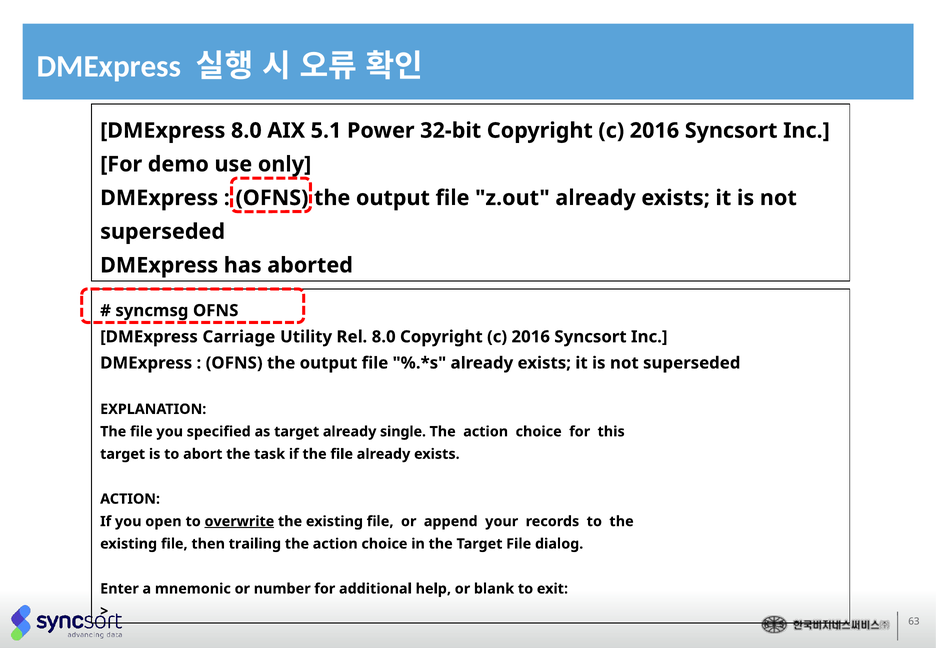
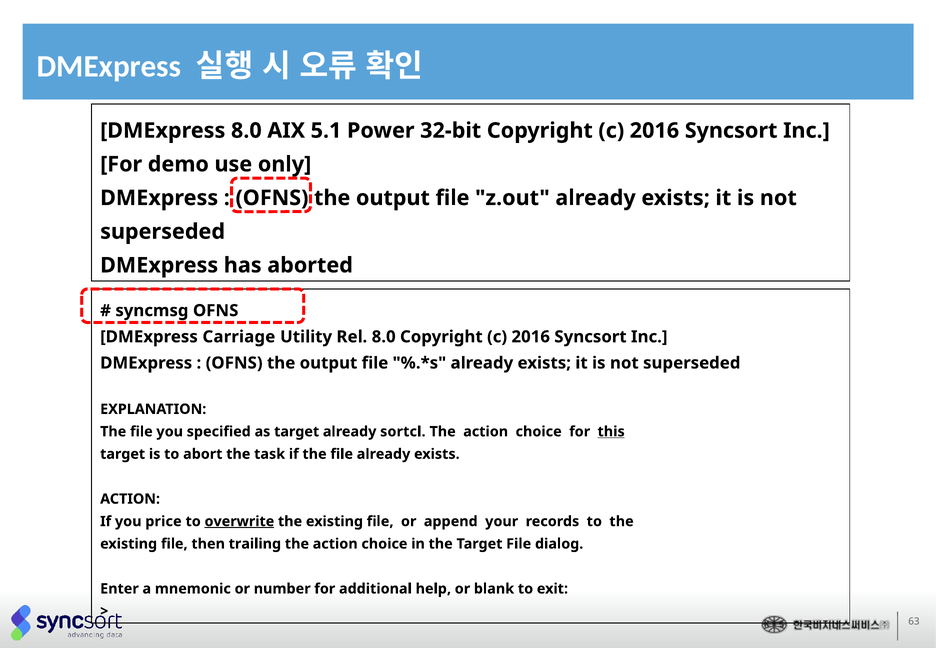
single: single -> sortcl
this underline: none -> present
open: open -> price
